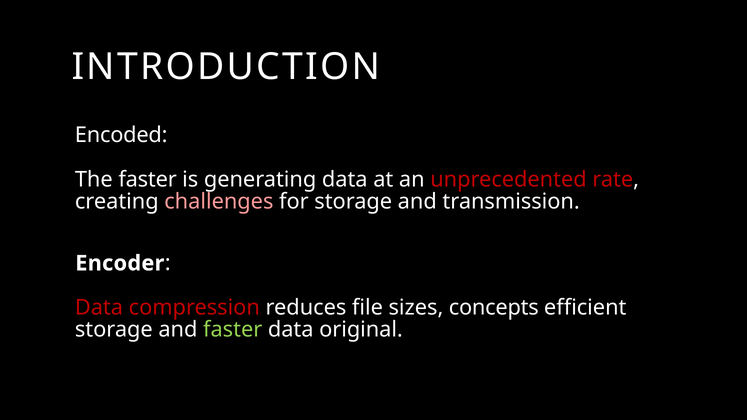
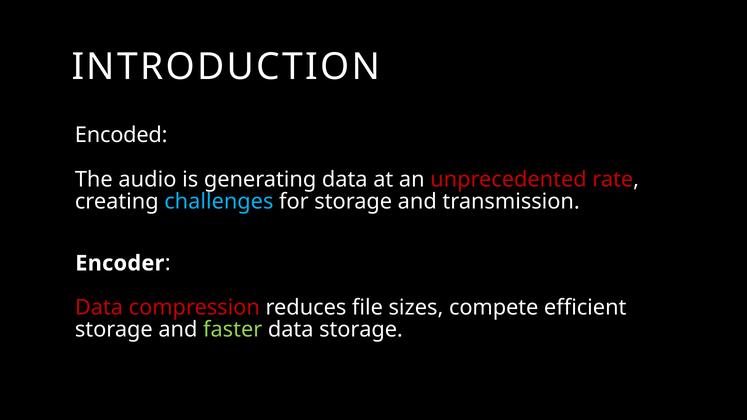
The faster: faster -> audio
challenges colour: pink -> light blue
concepts: concepts -> compete
data original: original -> storage
